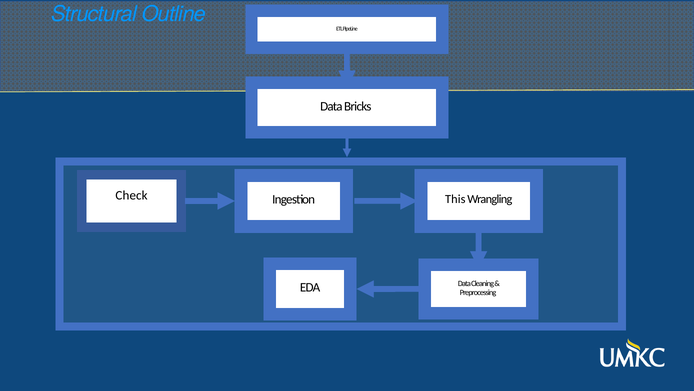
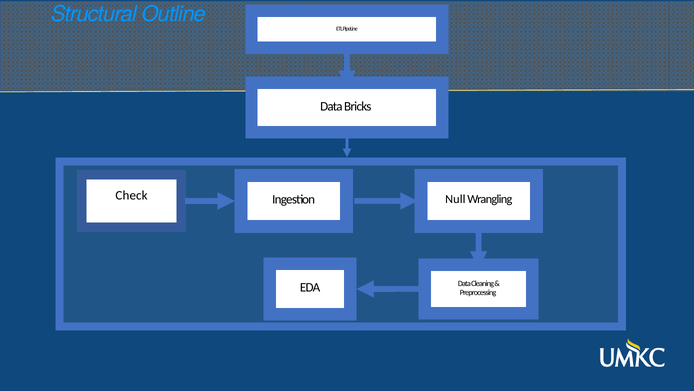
This: This -> Null
